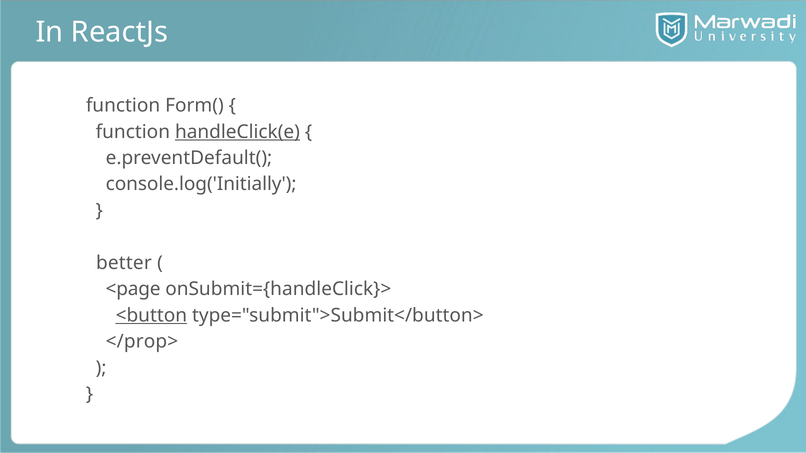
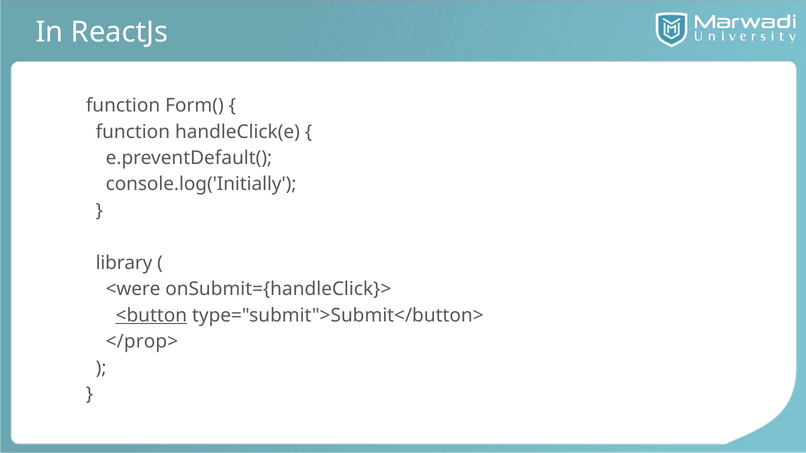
handleClick(e underline: present -> none
better: better -> library
<page: <page -> <were
